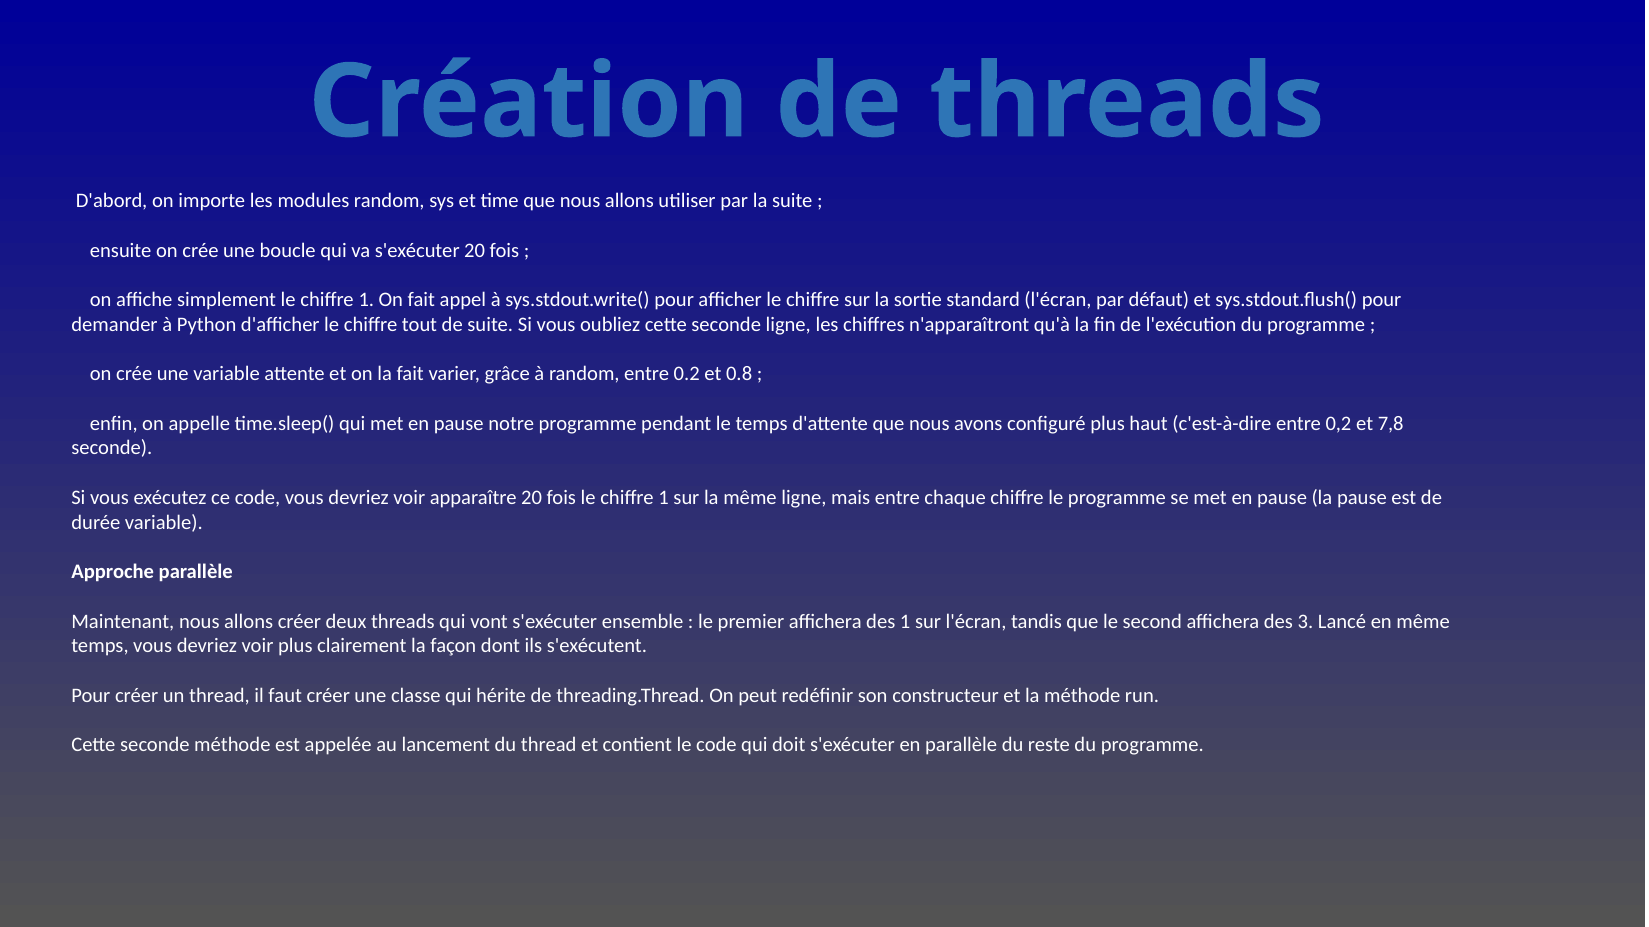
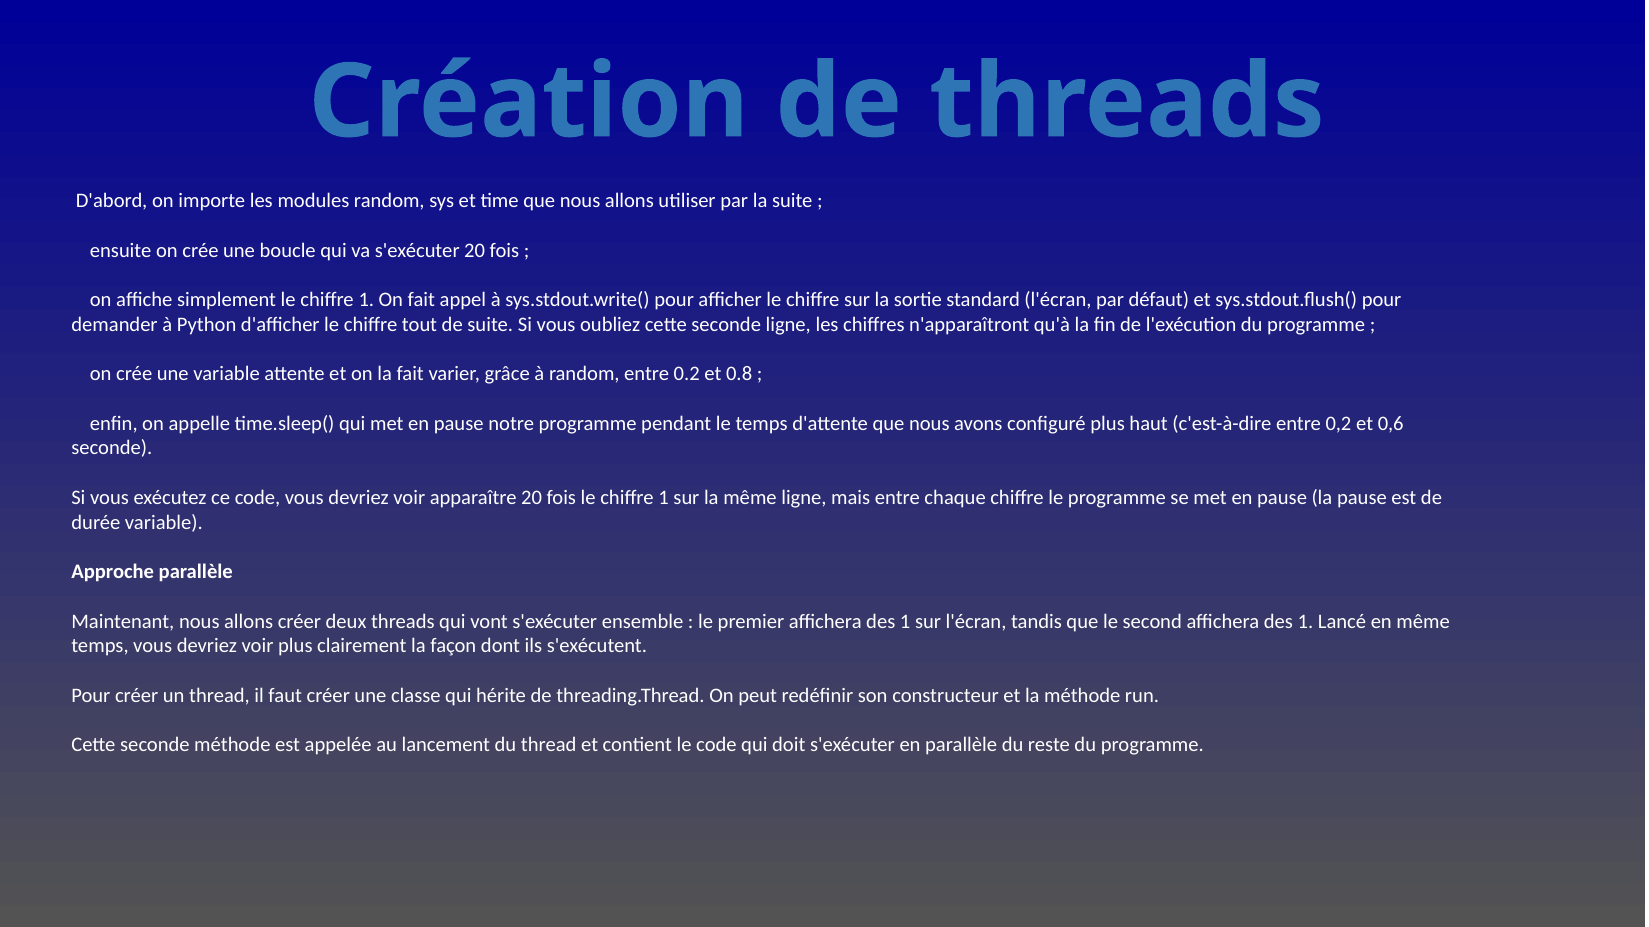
7,8: 7,8 -> 0,6
second affichera des 3: 3 -> 1
